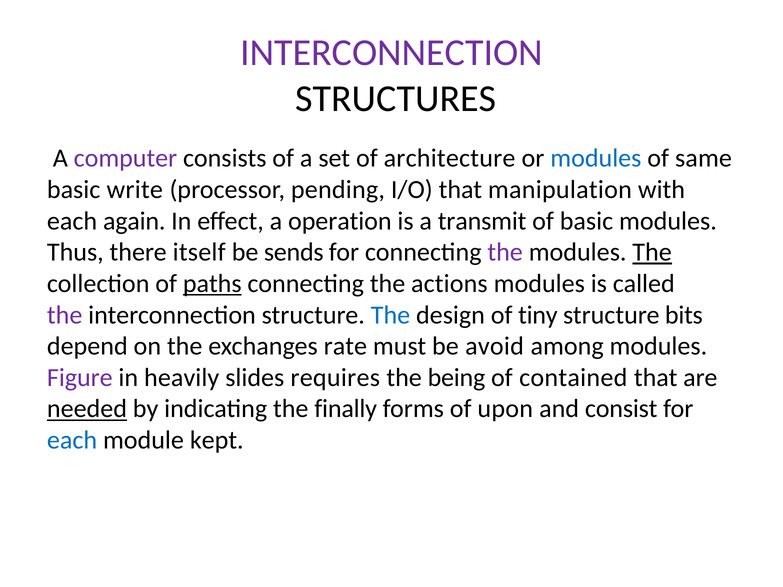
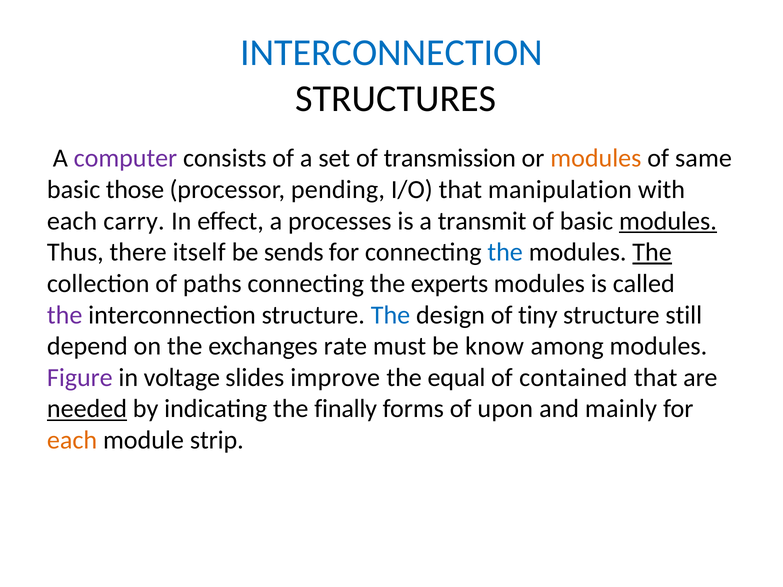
INTERCONNECTION at (391, 53) colour: purple -> blue
architecture: architecture -> transmission
modules at (596, 158) colour: blue -> orange
write: write -> those
again: again -> carry
operation: operation -> processes
modules at (668, 221) underline: none -> present
the at (505, 252) colour: purple -> blue
paths underline: present -> none
actions: actions -> experts
bits: bits -> still
avoid: avoid -> know
heavily: heavily -> voltage
requires: requires -> improve
being: being -> equal
consist: consist -> mainly
each at (72, 440) colour: blue -> orange
kept: kept -> strip
